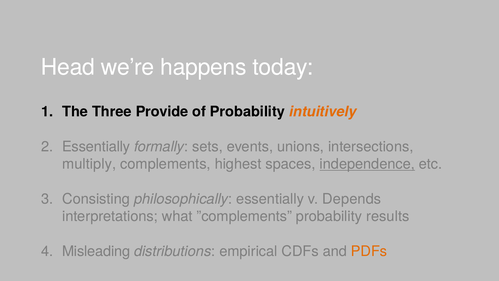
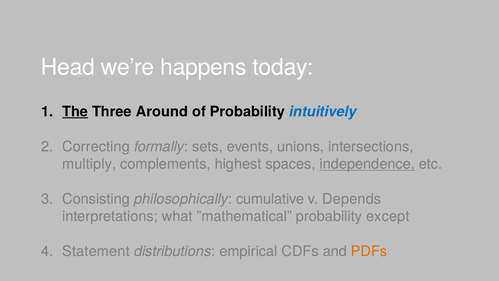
The underline: none -> present
Provide: Provide -> Around
intuitively colour: orange -> blue
Essentially at (96, 146): Essentially -> Correcting
philosophically essentially: essentially -> cumulative
”complements: ”complements -> ”mathematical
results: results -> except
Misleading: Misleading -> Statement
